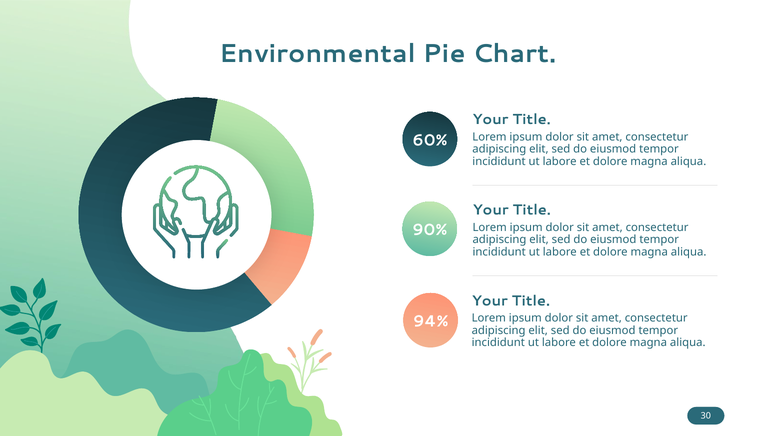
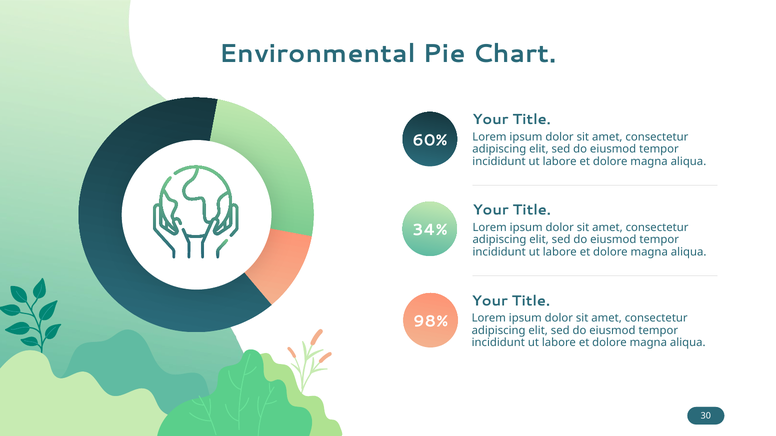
90%: 90% -> 34%
94%: 94% -> 98%
